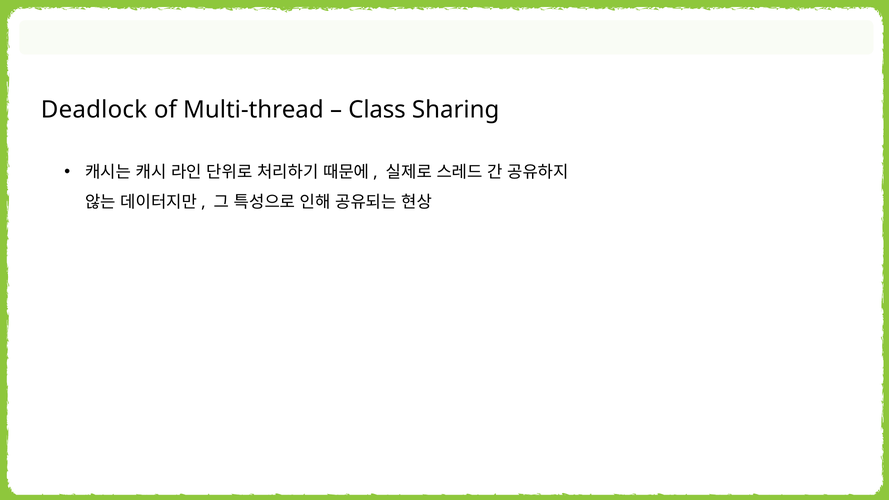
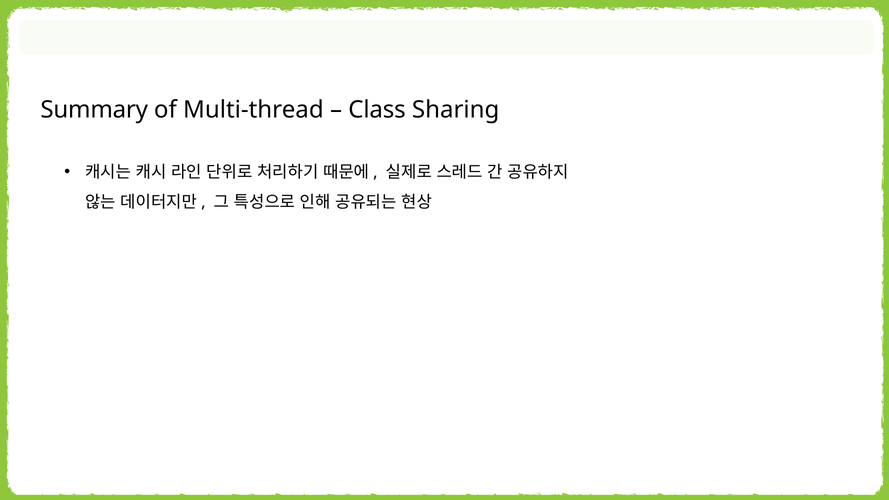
Deadlock: Deadlock -> Summary
